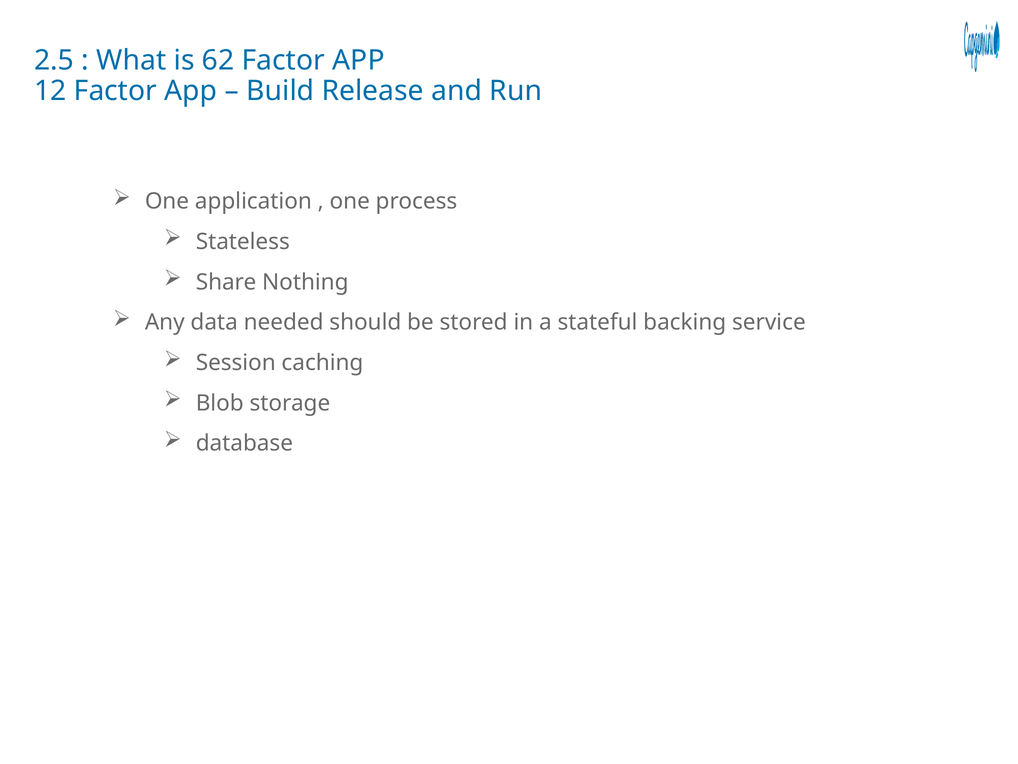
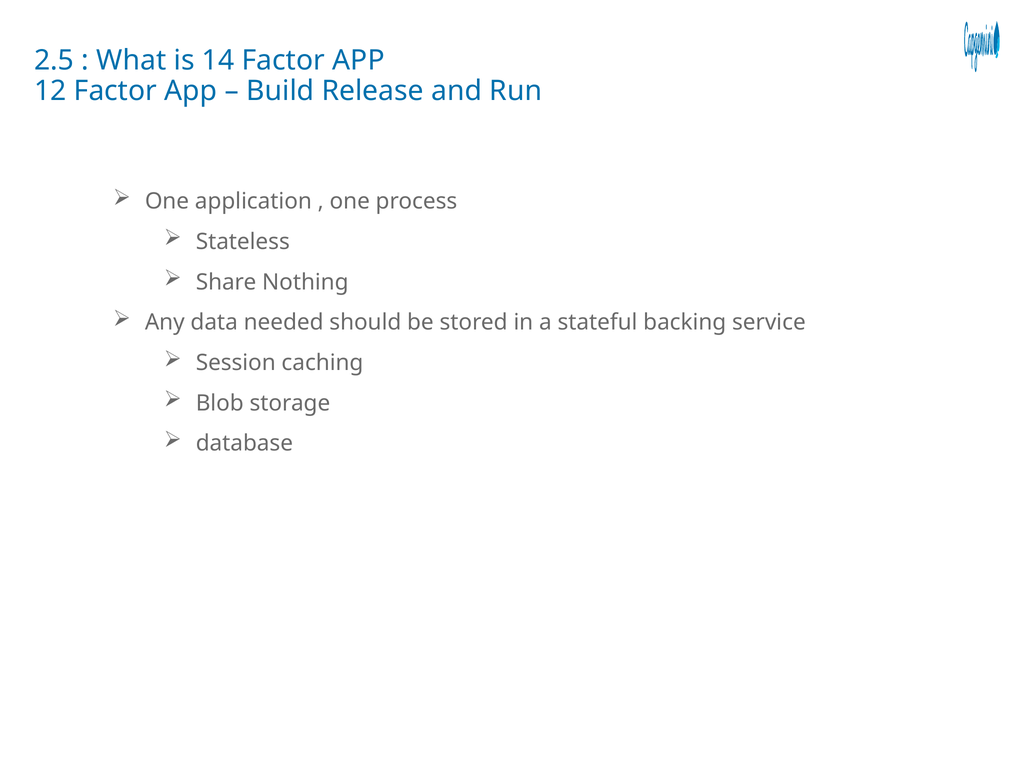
62: 62 -> 14
